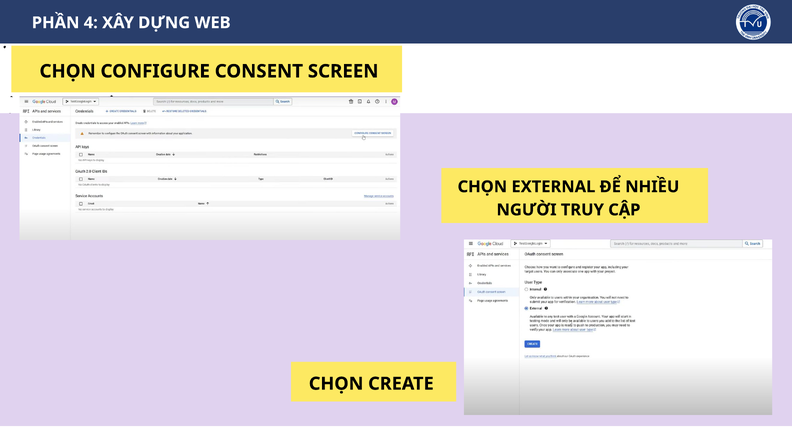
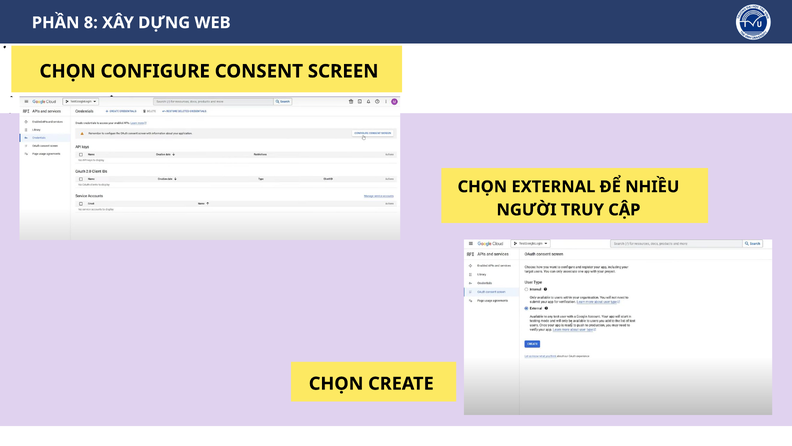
4: 4 -> 8
